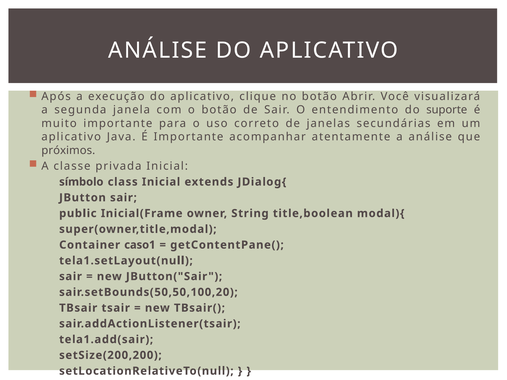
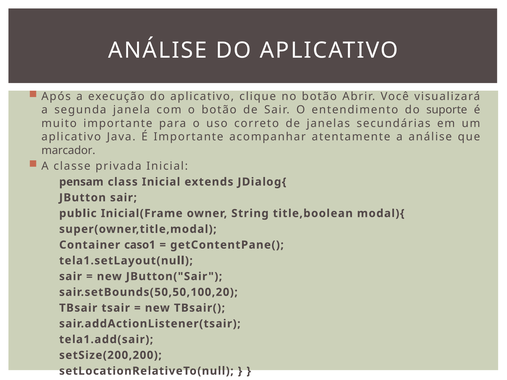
próximos: próximos -> marcador
símbolo: símbolo -> pensam
